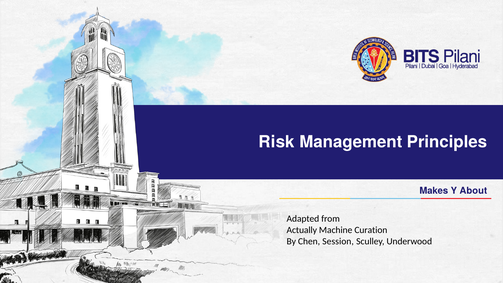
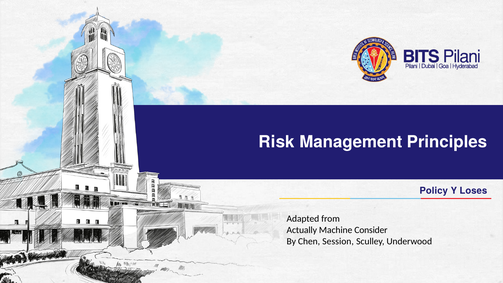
Makes: Makes -> Policy
About: About -> Loses
Curation: Curation -> Consider
